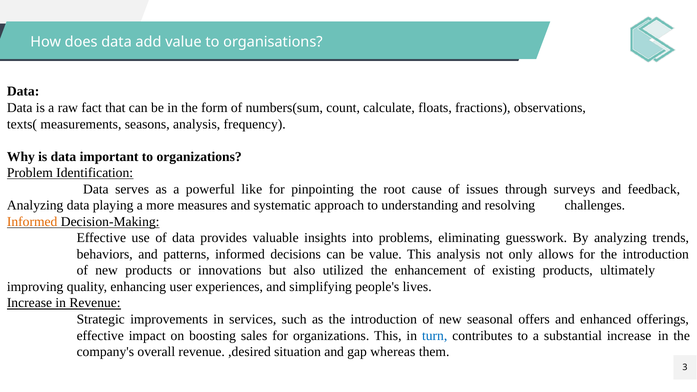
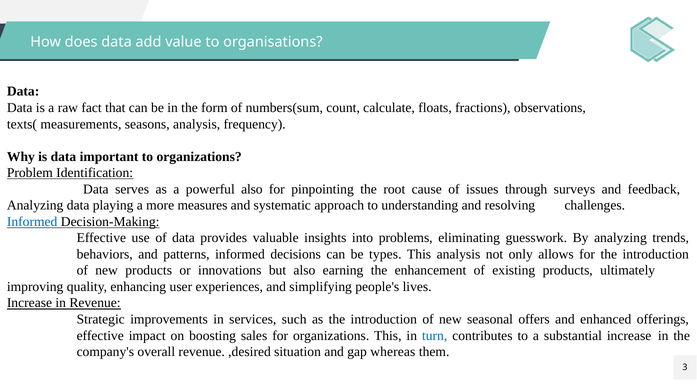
powerful like: like -> also
Informed at (32, 222) colour: orange -> blue
be value: value -> types
utilized: utilized -> earning
